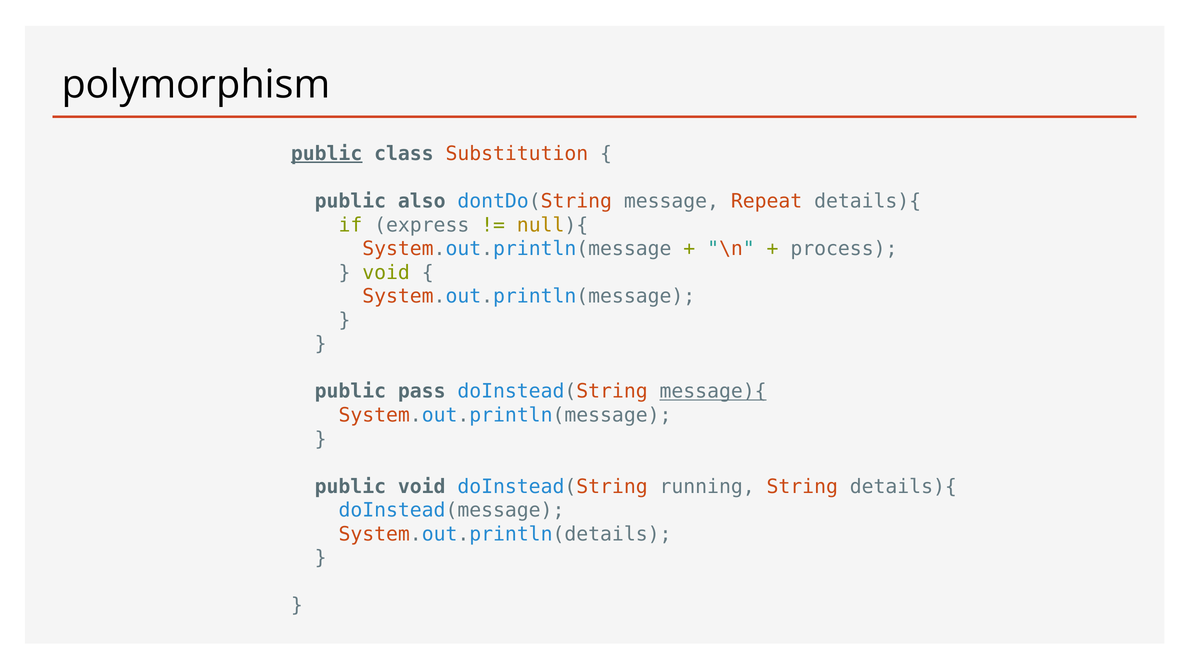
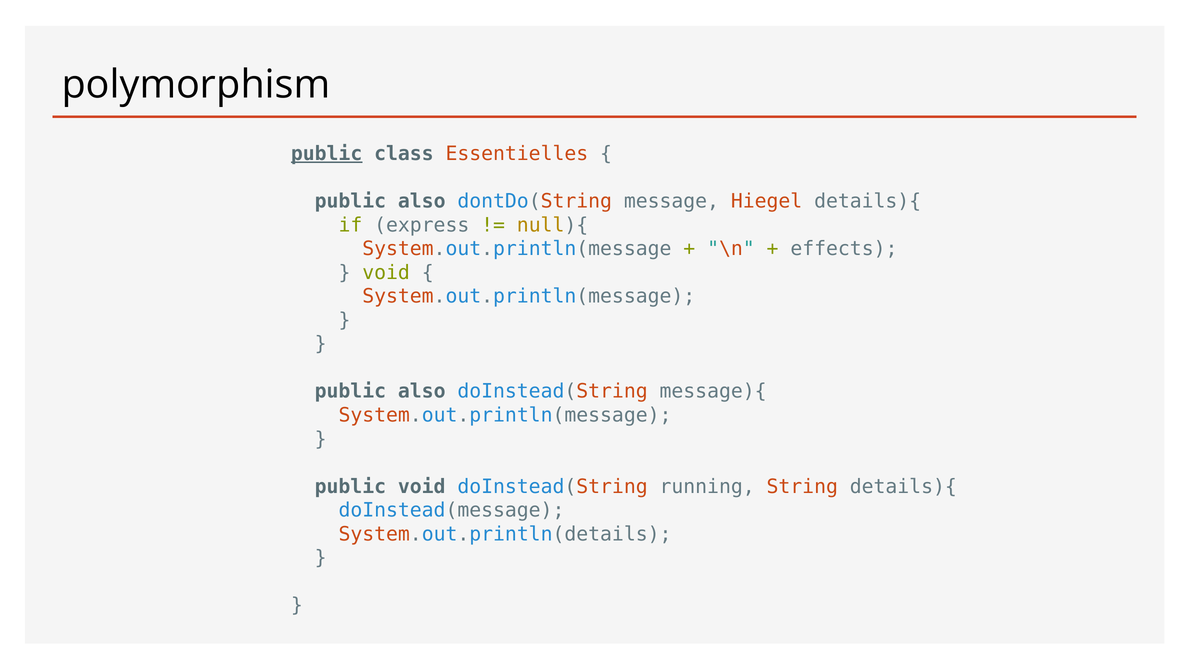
Substitution: Substitution -> Essentielles
Repeat: Repeat -> Hiegel
process: process -> effects
pass at (422, 391): pass -> also
message){ underline: present -> none
